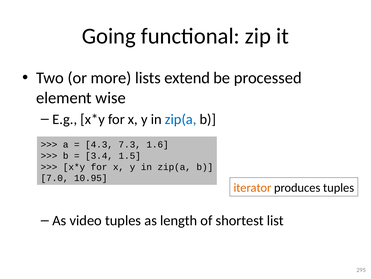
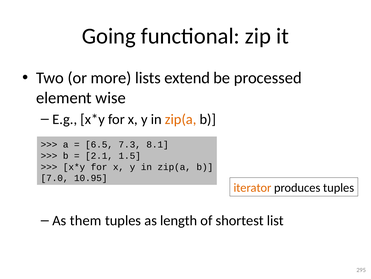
zip(a at (181, 119) colour: blue -> orange
4.3: 4.3 -> 6.5
1.6: 1.6 -> 8.1
3.4: 3.4 -> 2.1
video: video -> them
